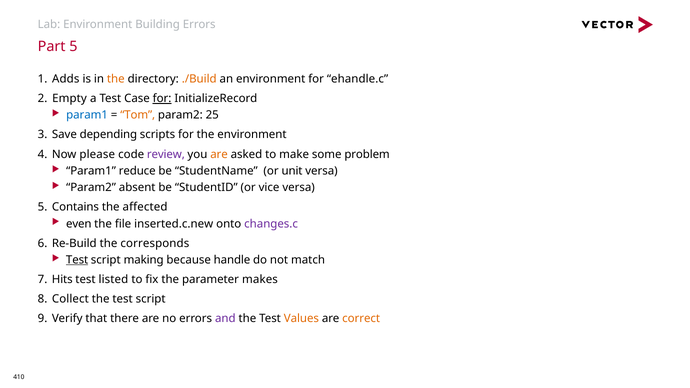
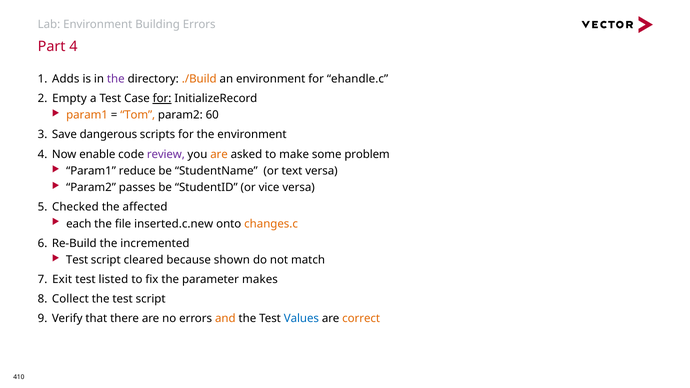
Part 5: 5 -> 4
the at (116, 79) colour: orange -> purple
param1 at (87, 115) colour: blue -> orange
25: 25 -> 60
depending: depending -> dangerous
please: please -> enable
unit: unit -> text
absent: absent -> passes
Contains: Contains -> Checked
even: even -> each
changes.c colour: purple -> orange
corresponds: corresponds -> incremented
Test at (77, 260) underline: present -> none
making: making -> cleared
handle: handle -> shown
Hits: Hits -> Exit
and colour: purple -> orange
Values colour: orange -> blue
